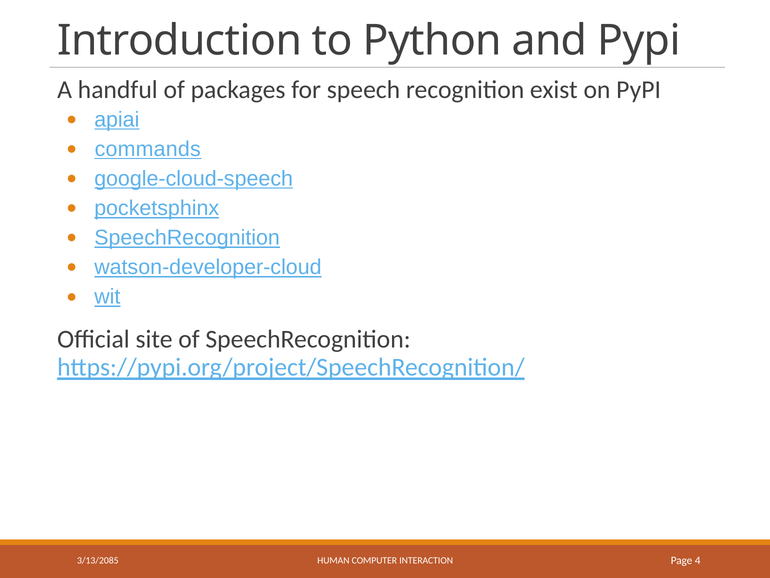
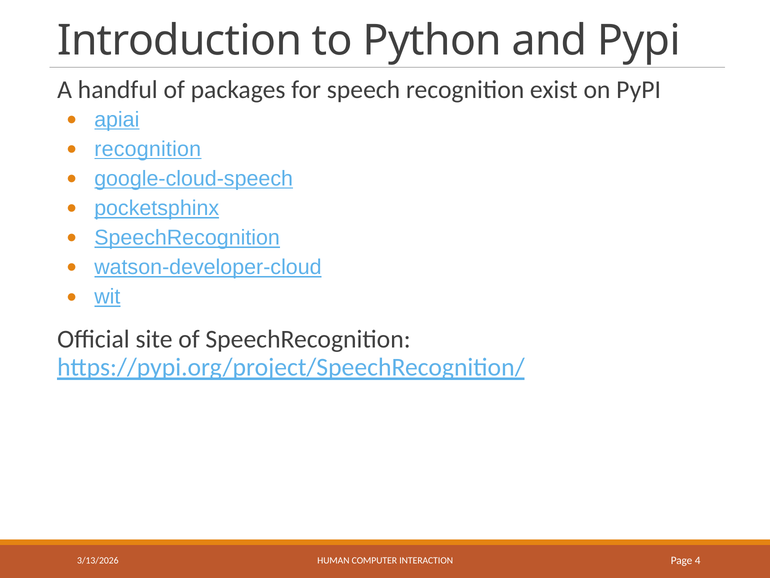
commands at (148, 149): commands -> recognition
3/13/2085: 3/13/2085 -> 3/13/2026
